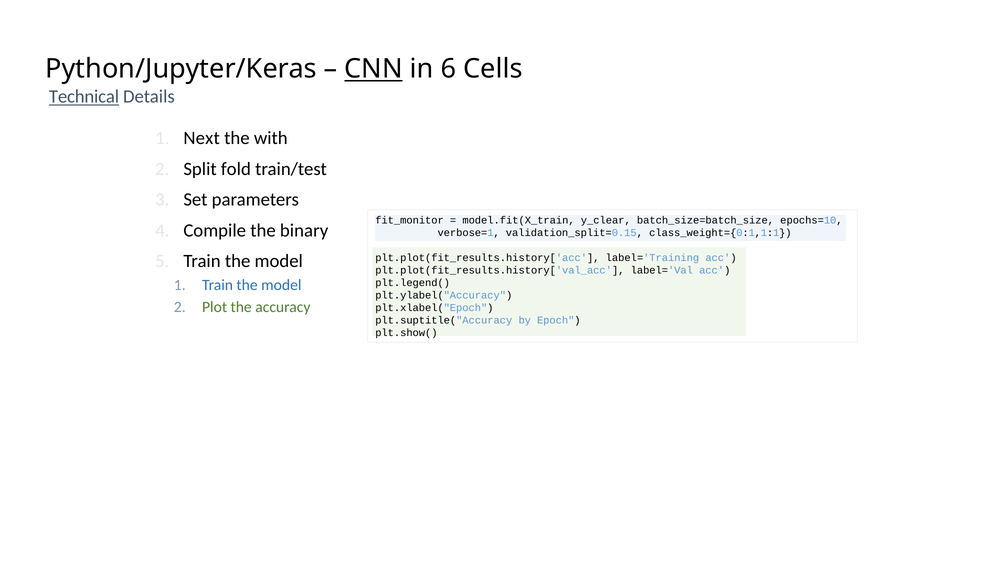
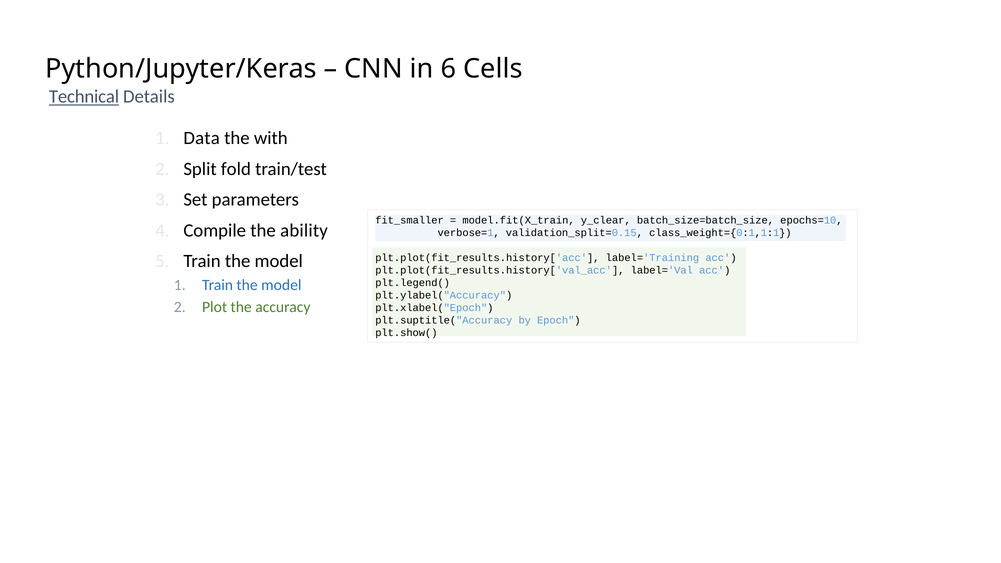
CNN underline: present -> none
Next: Next -> Data
fit_monitor: fit_monitor -> fit_smaller
binary: binary -> ability
